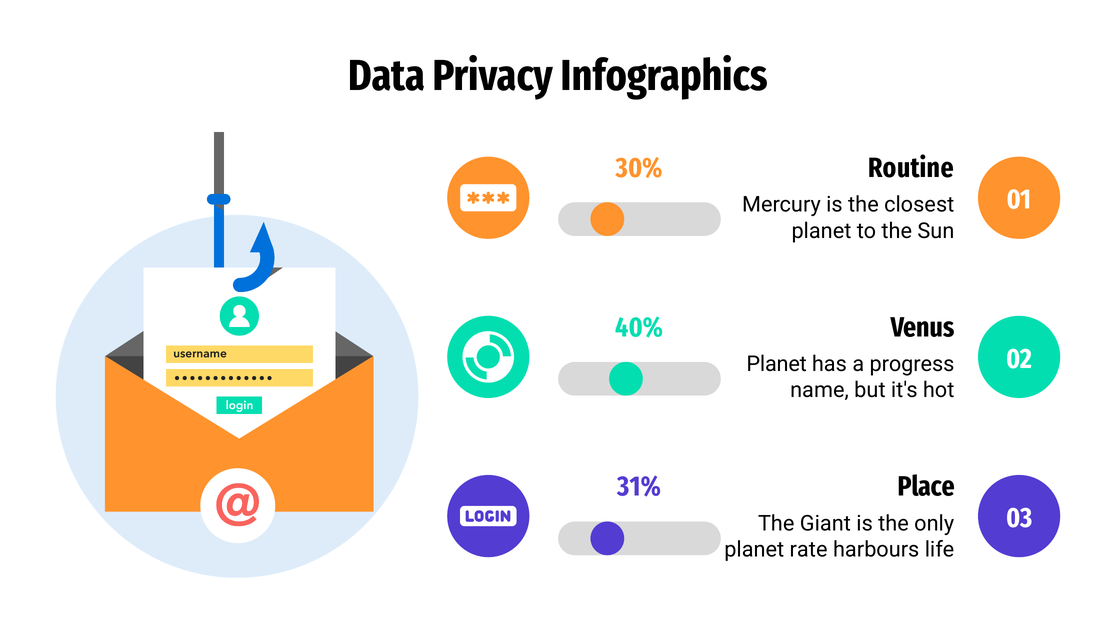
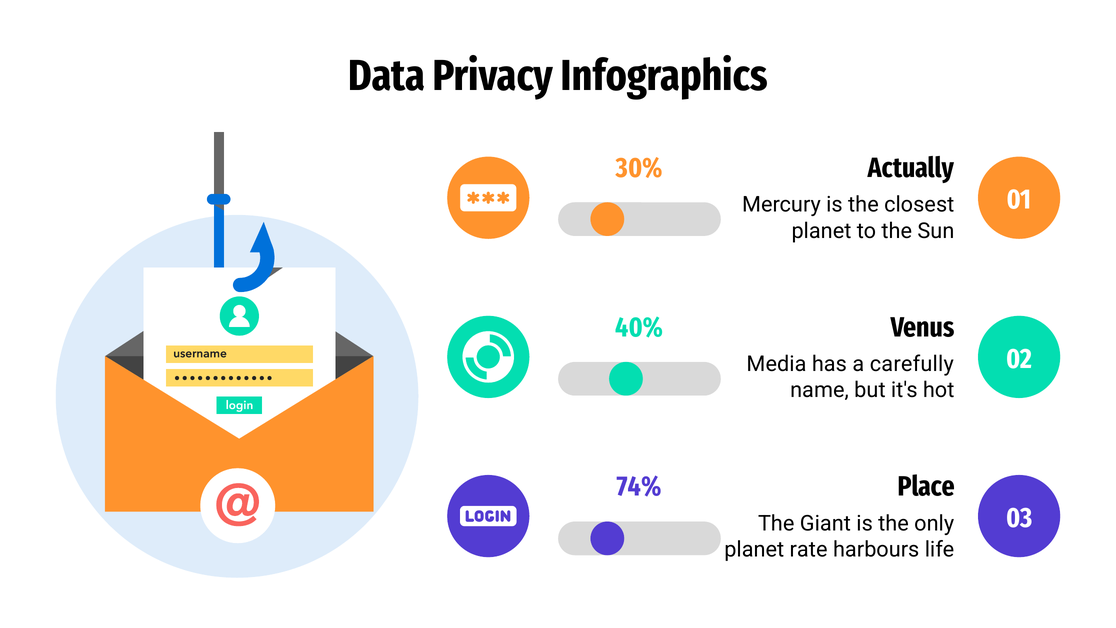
Routine: Routine -> Actually
Planet at (777, 364): Planet -> Media
progress: progress -> carefully
31%: 31% -> 74%
